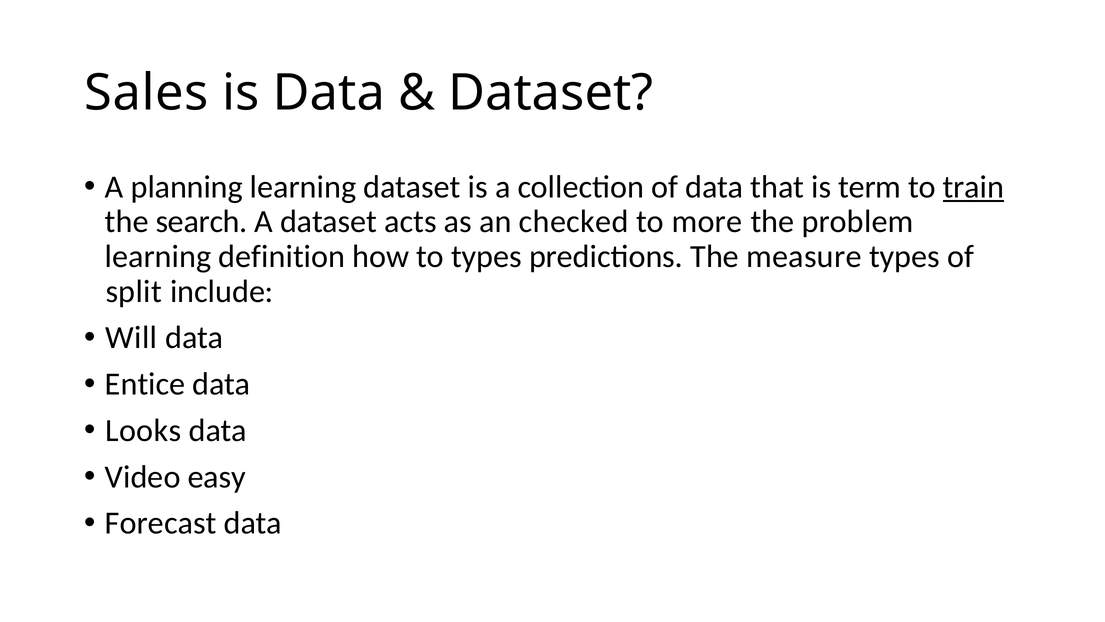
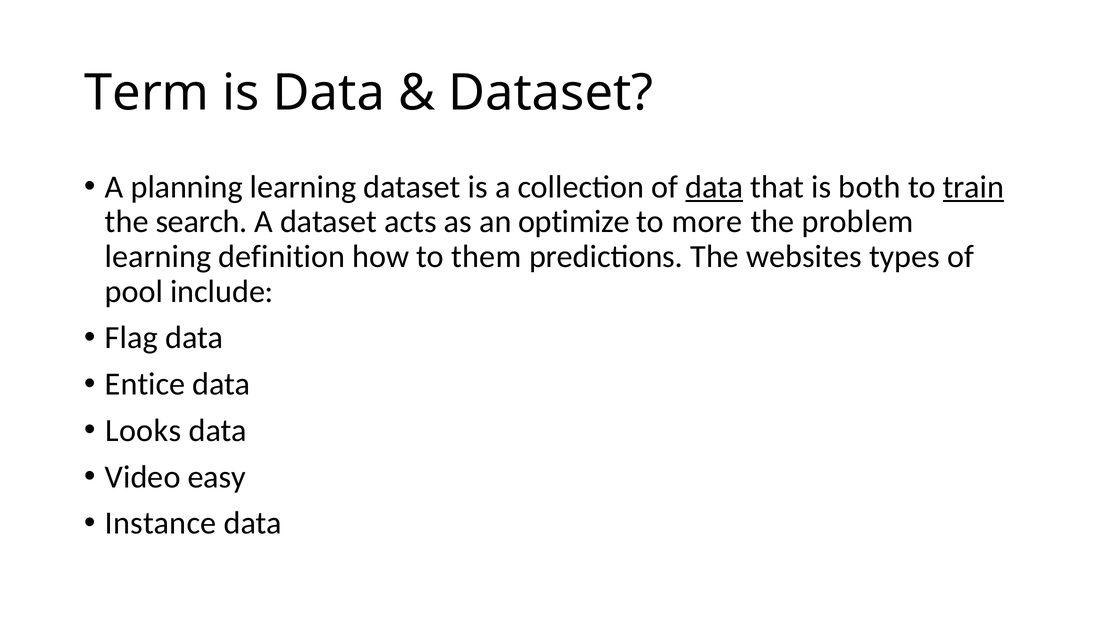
Sales: Sales -> Term
data at (714, 187) underline: none -> present
term: term -> both
checked: checked -> optimize
to types: types -> them
measure: measure -> websites
split: split -> pool
Will: Will -> Flag
Forecast: Forecast -> Instance
